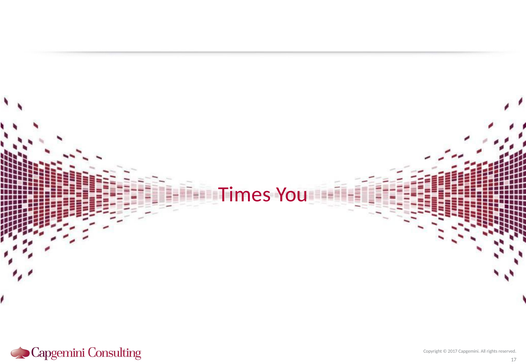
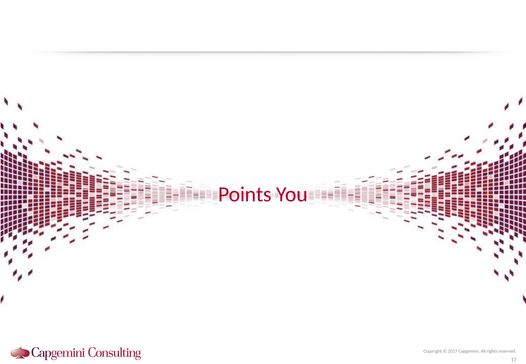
Times: Times -> Points
